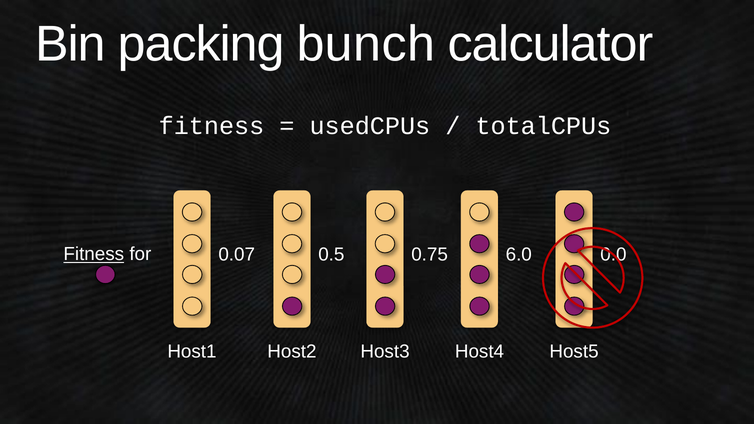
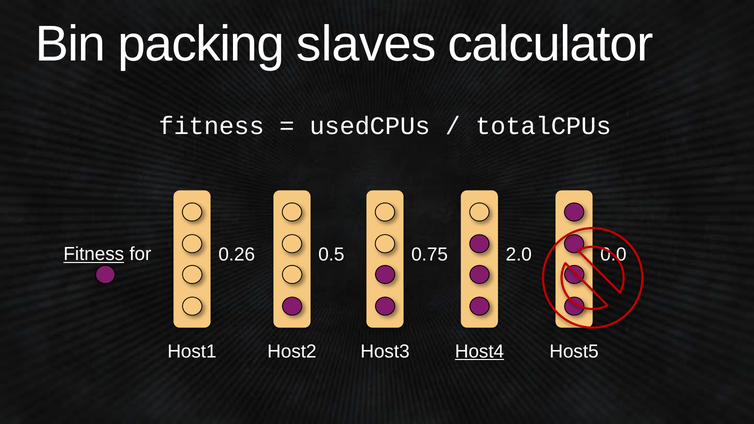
bunch: bunch -> slaves
0.07: 0.07 -> 0.26
6.0: 6.0 -> 2.0
Host4 underline: none -> present
